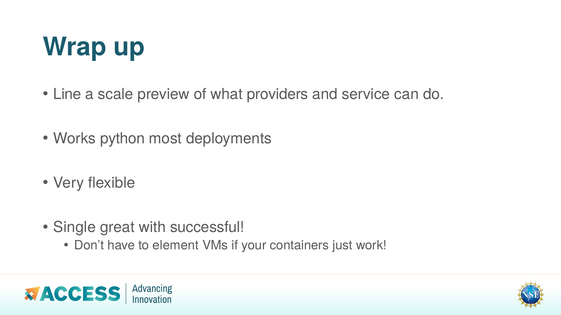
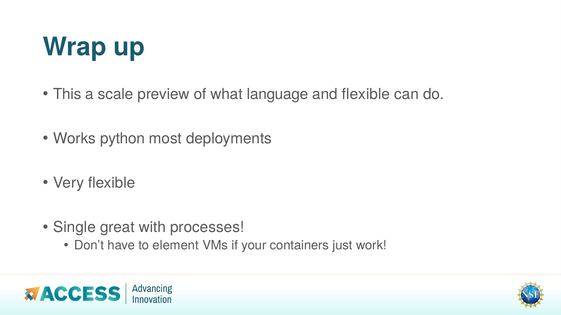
Line: Line -> This
providers: providers -> language
and service: service -> flexible
successful: successful -> processes
